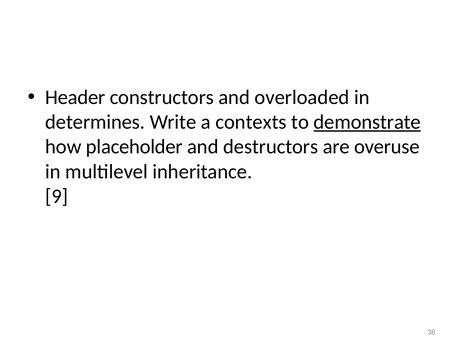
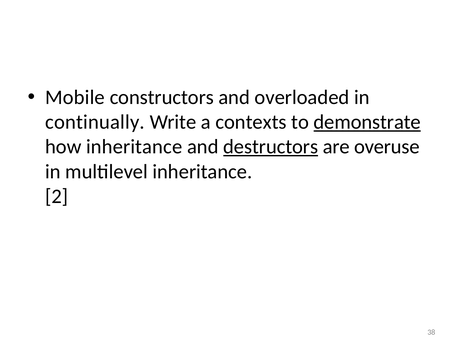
Header: Header -> Mobile
determines: determines -> continually
how placeholder: placeholder -> inheritance
destructors underline: none -> present
9: 9 -> 2
